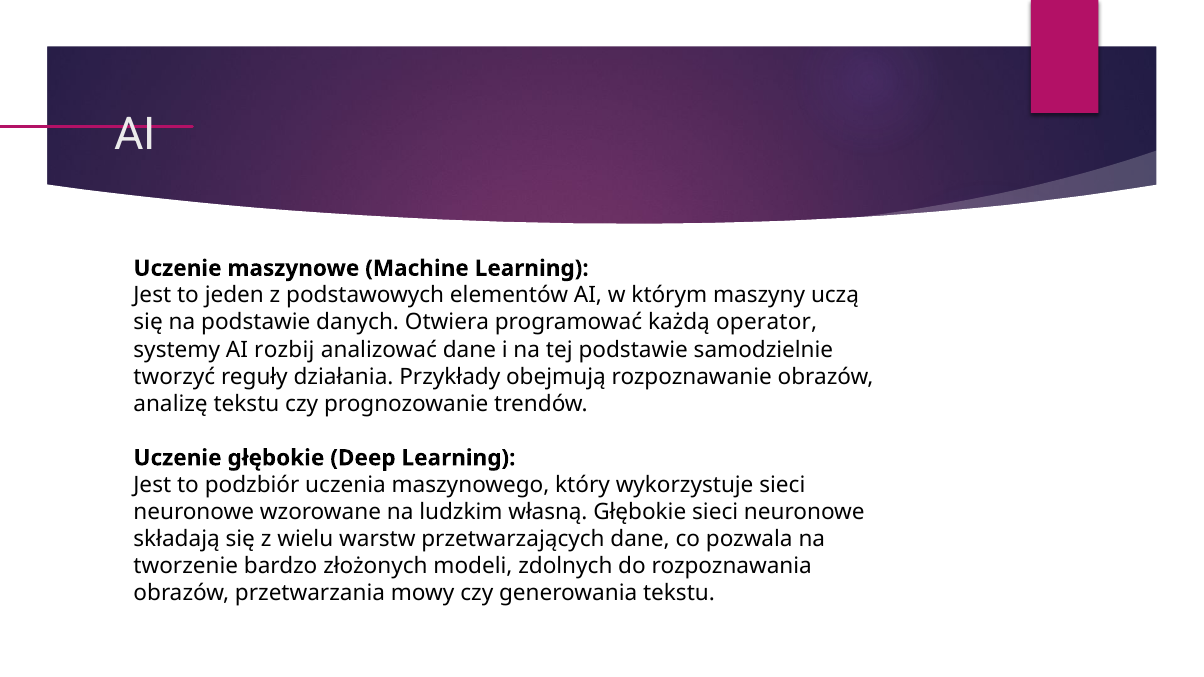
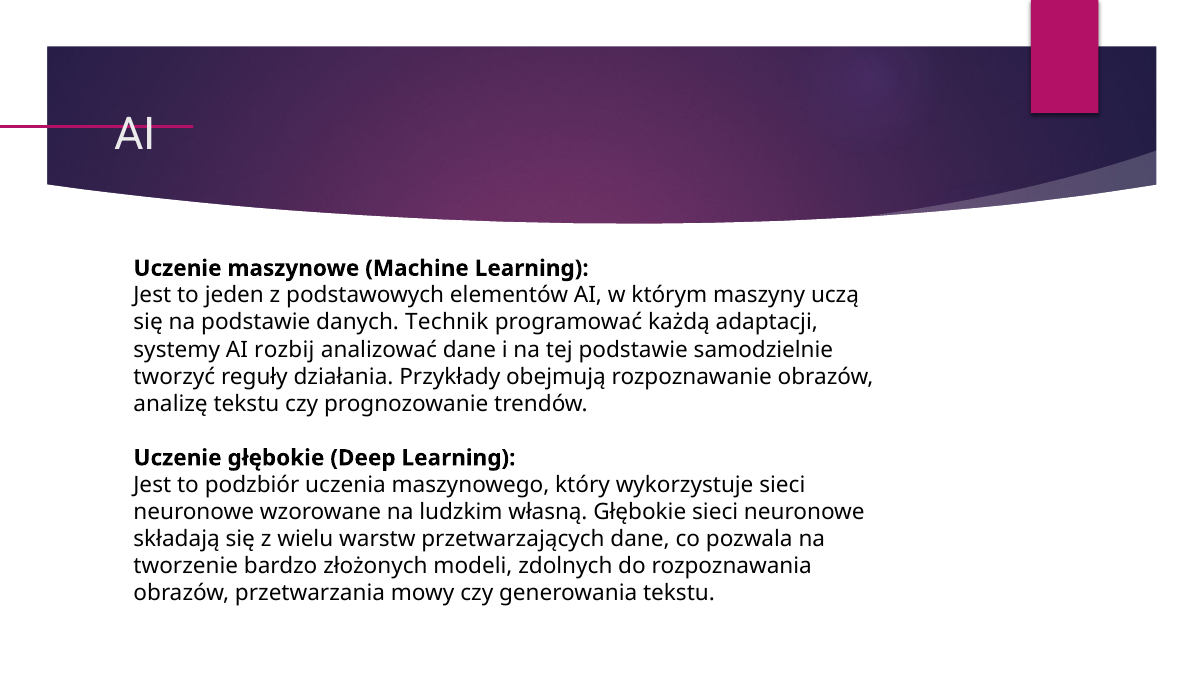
Otwiera: Otwiera -> Technik
operator: operator -> adaptacji
